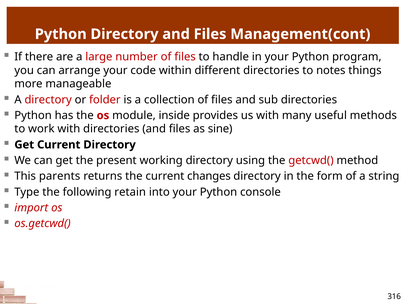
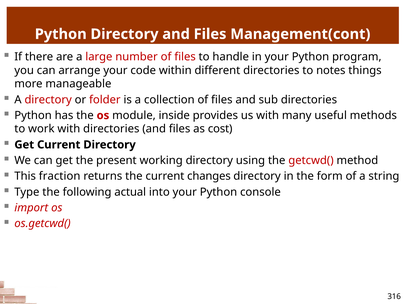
sine: sine -> cost
parents: parents -> fraction
retain: retain -> actual
